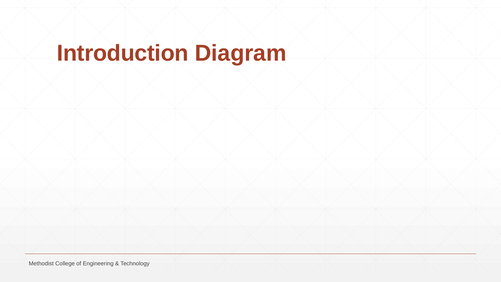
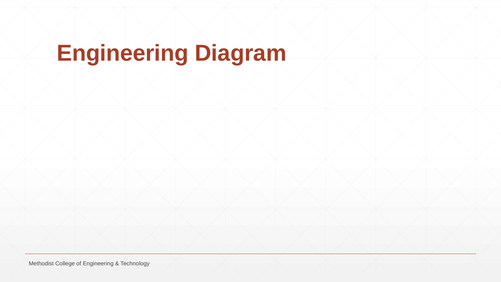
Introduction at (123, 53): Introduction -> Engineering
